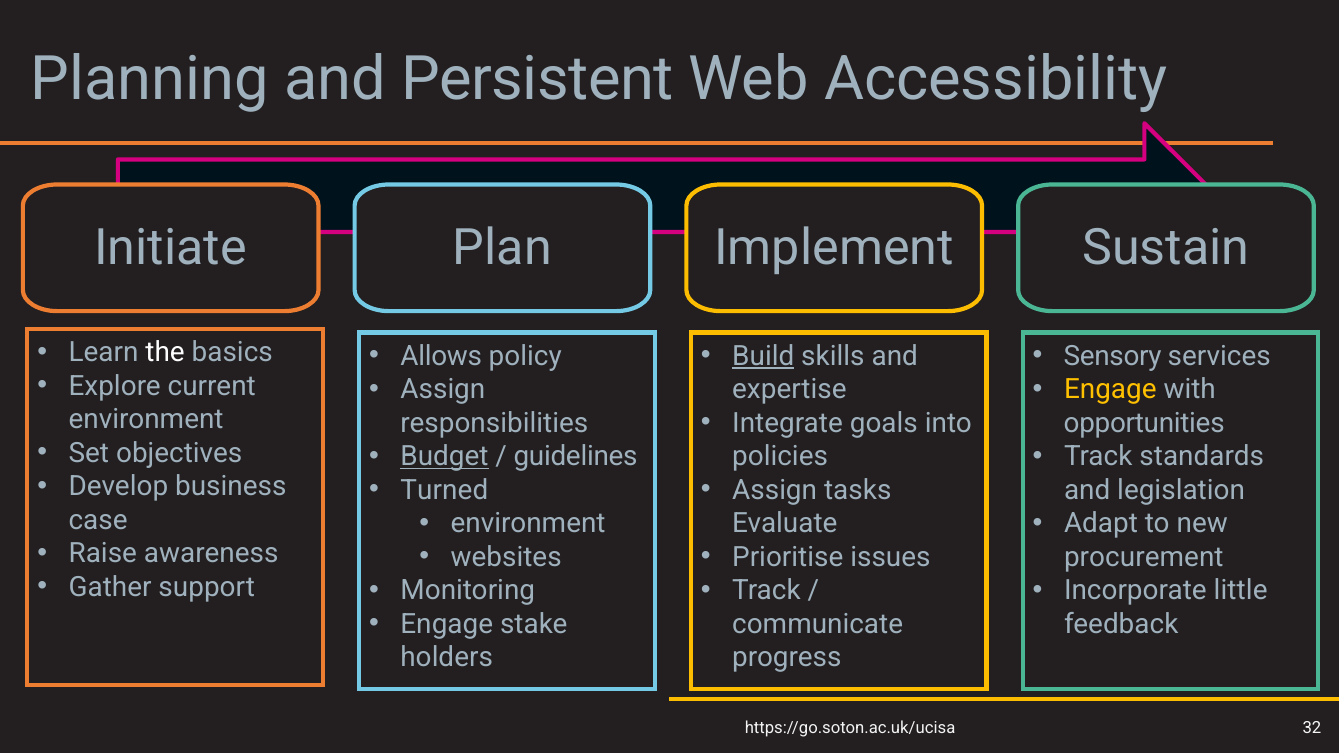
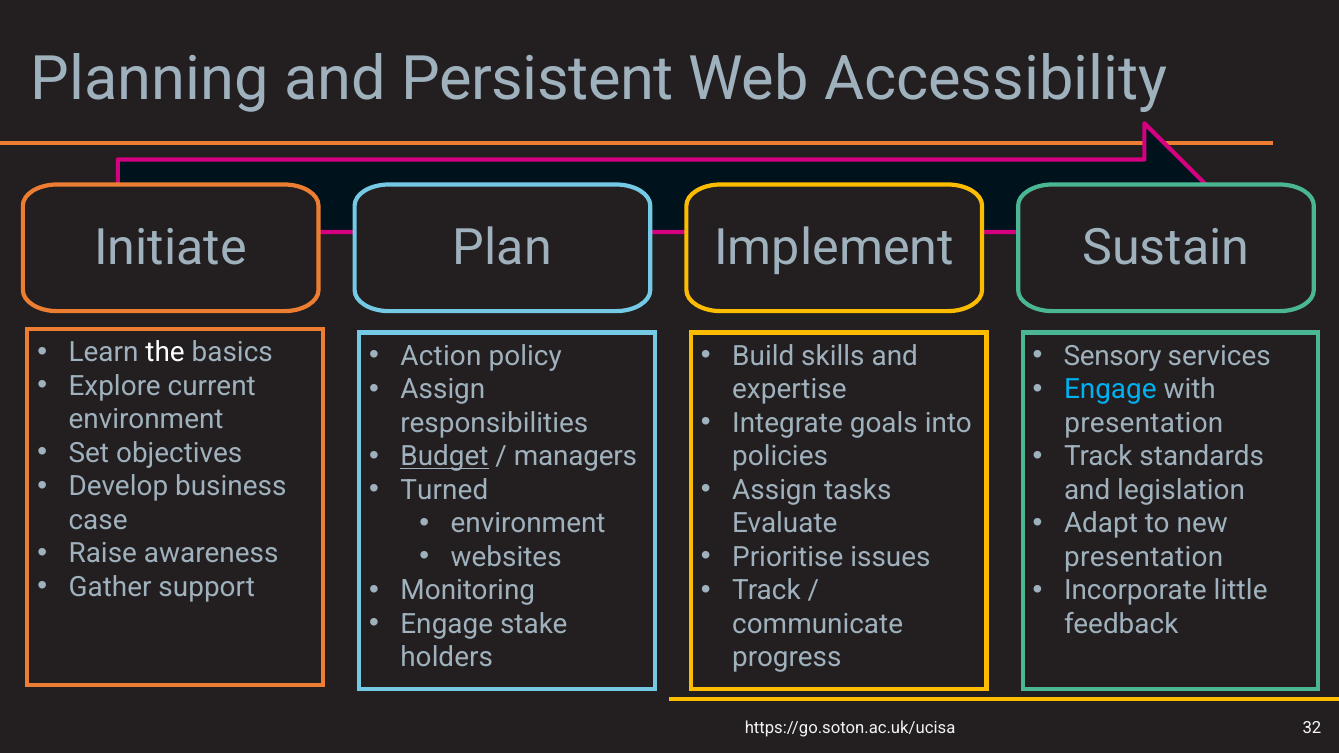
Allows: Allows -> Action
Build underline: present -> none
Engage at (1110, 390) colour: yellow -> light blue
opportunities at (1144, 423): opportunities -> presentation
guidelines: guidelines -> managers
procurement at (1144, 557): procurement -> presentation
